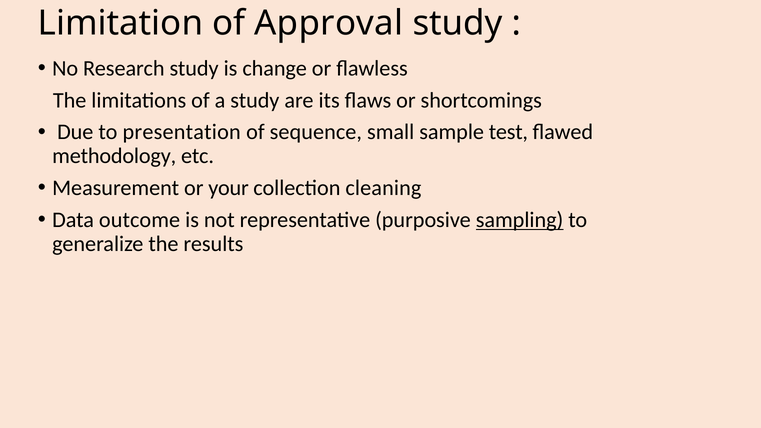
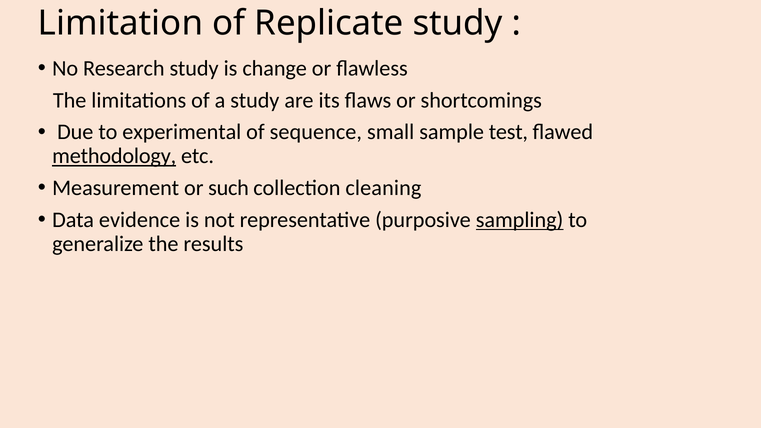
Approval: Approval -> Replicate
presentation: presentation -> experimental
methodology underline: none -> present
your: your -> such
outcome: outcome -> evidence
